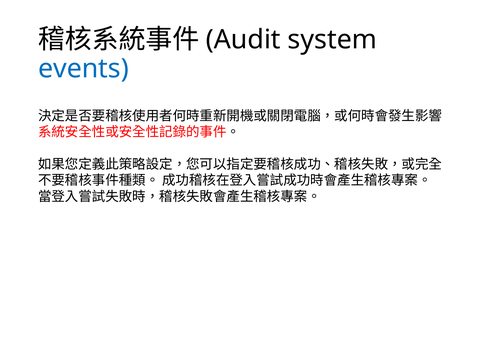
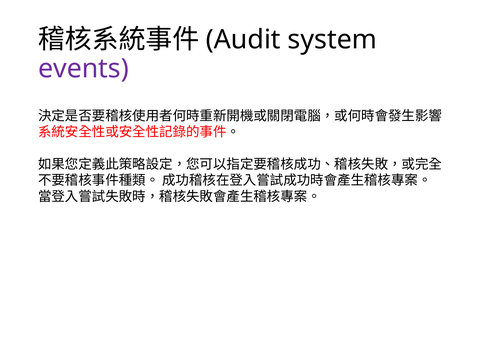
events colour: blue -> purple
